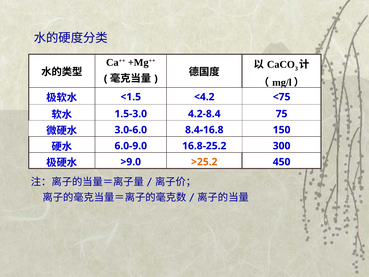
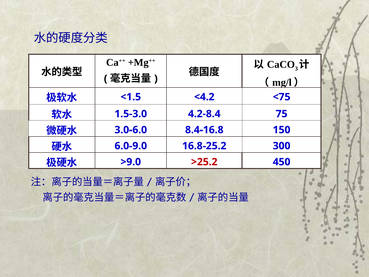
>25.2 colour: orange -> red
